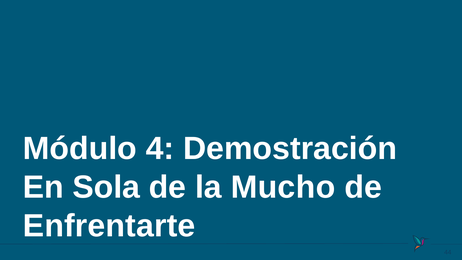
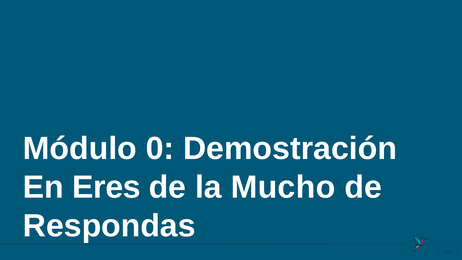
4: 4 -> 0
Sola: Sola -> Eres
Enfrentarte: Enfrentarte -> Respondas
